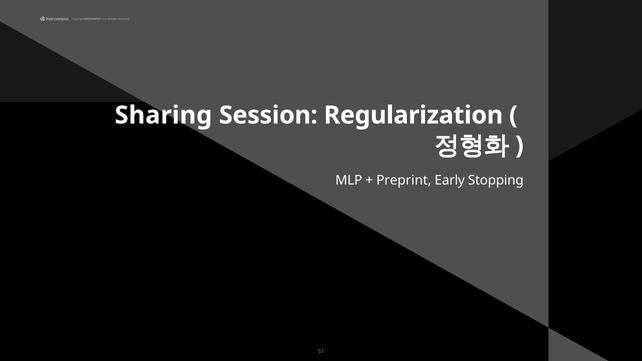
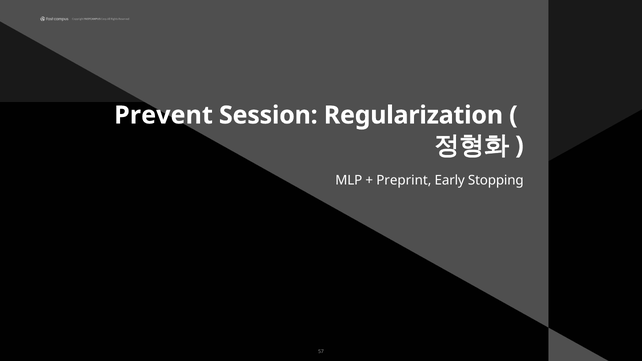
Sharing: Sharing -> Prevent
